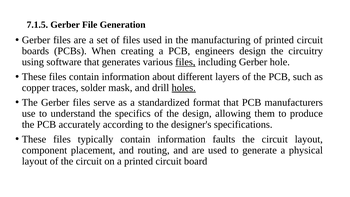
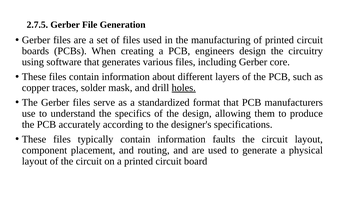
7.1.5: 7.1.5 -> 2.7.5
files at (185, 62) underline: present -> none
hole: hole -> core
